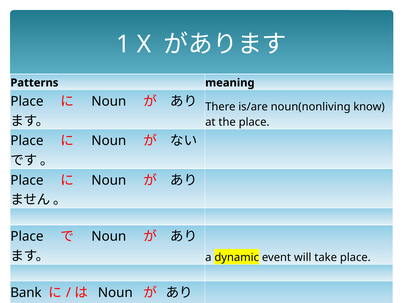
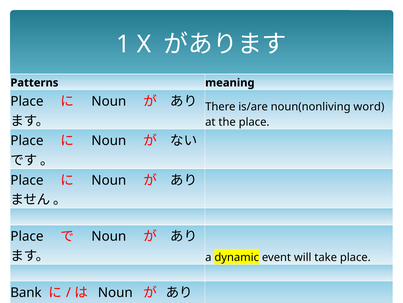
know: know -> word
